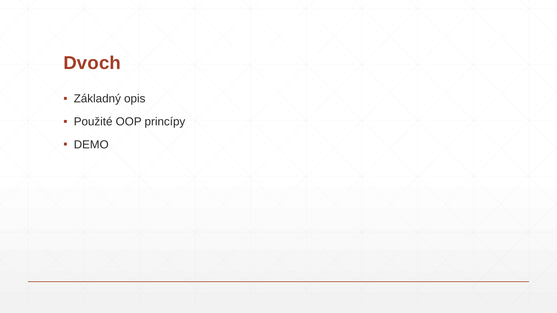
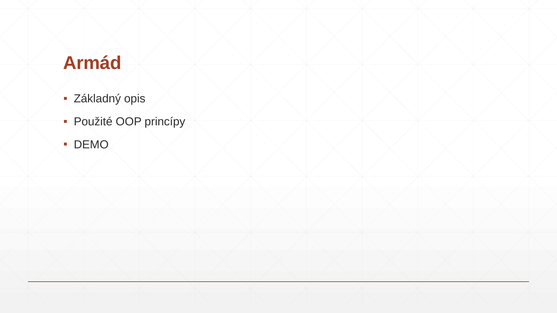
Dvoch: Dvoch -> Armád
